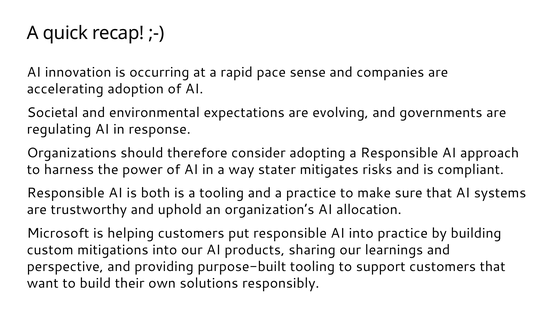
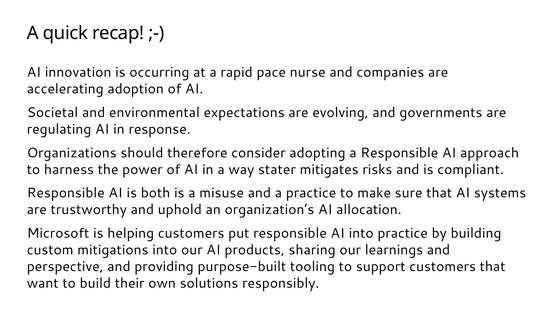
sense: sense -> nurse
a tooling: tooling -> misuse
